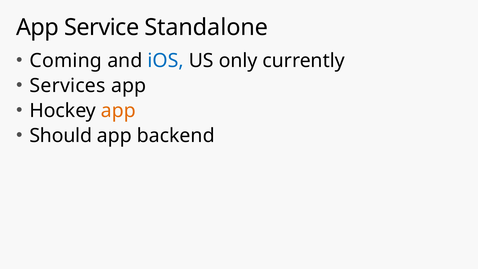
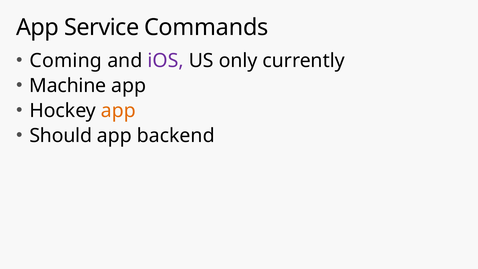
Standalone: Standalone -> Commands
iOS colour: blue -> purple
Services: Services -> Machine
